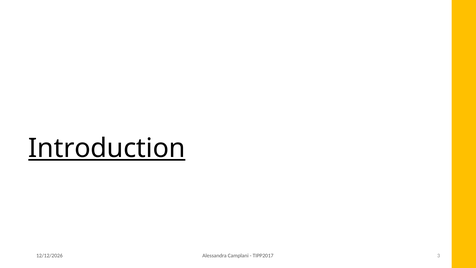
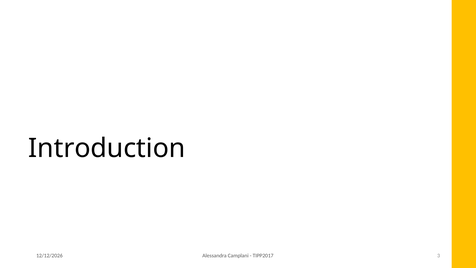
Introduction underline: present -> none
